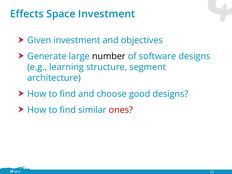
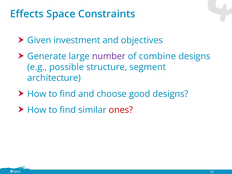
Space Investment: Investment -> Constraints
number colour: black -> purple
software: software -> combine
learning: learning -> possible
